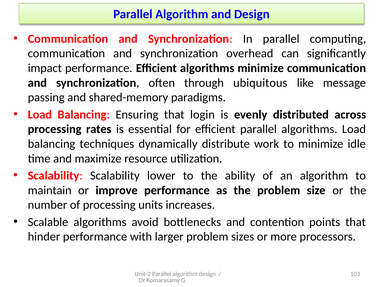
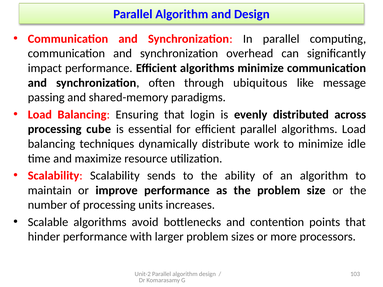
rates: rates -> cube
lower: lower -> sends
